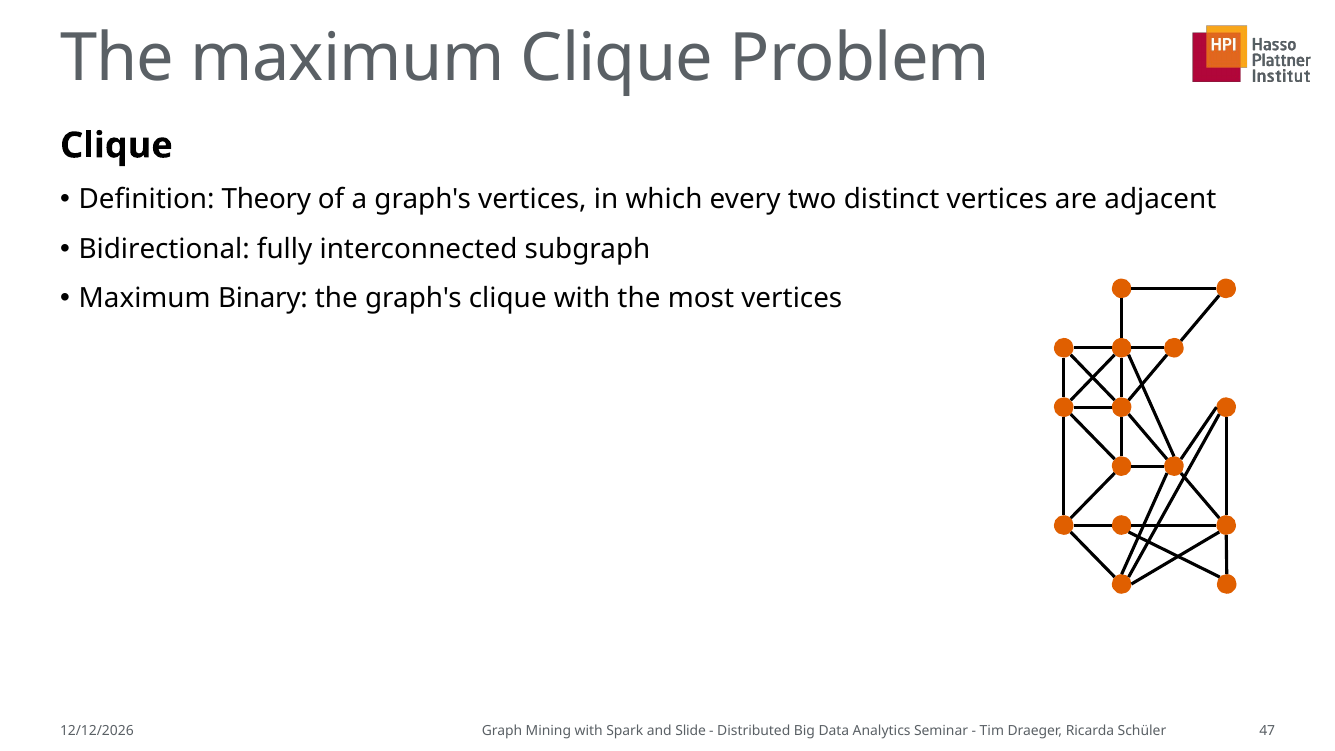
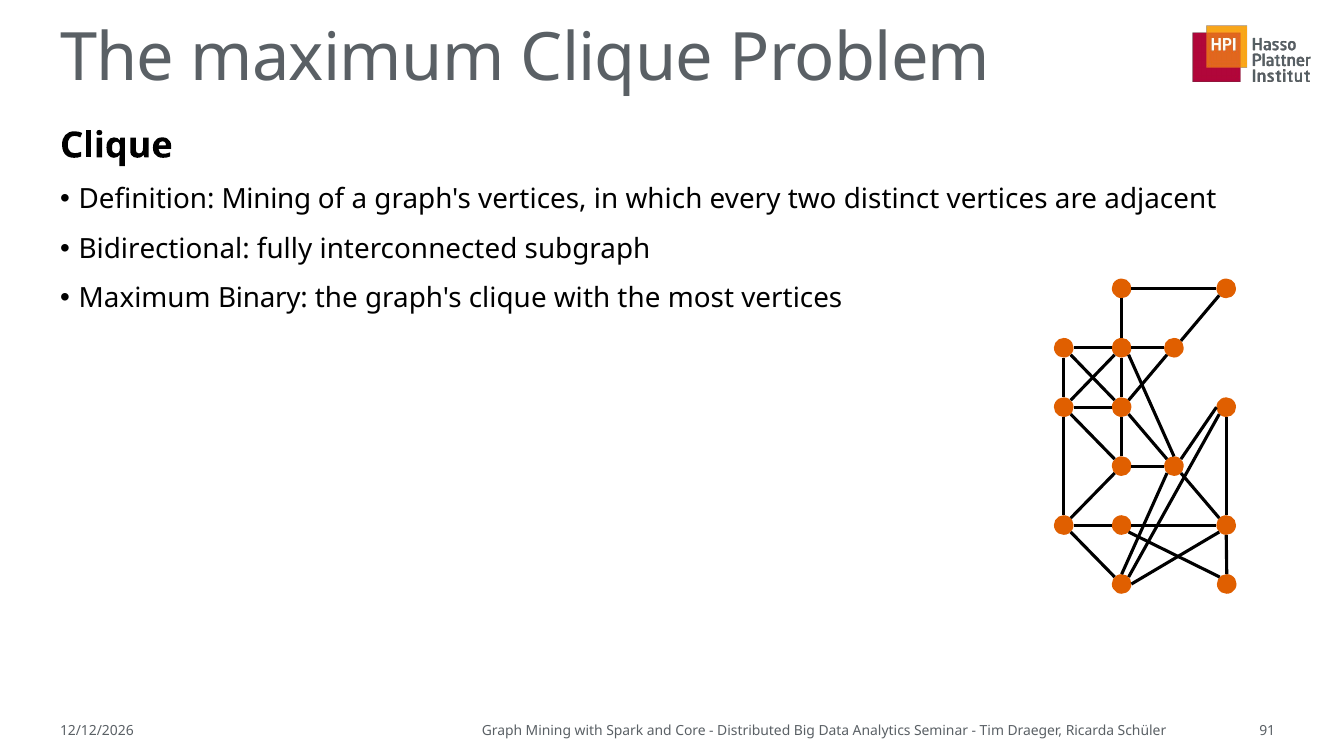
Definition Theory: Theory -> Mining
Slide: Slide -> Core
47: 47 -> 91
